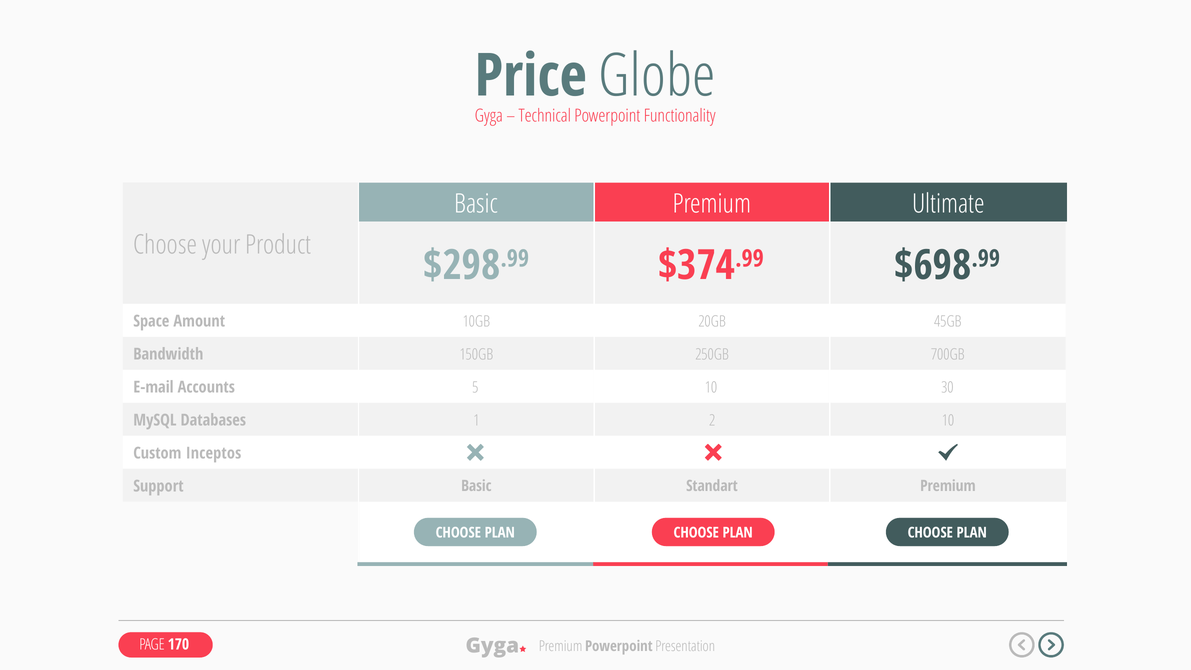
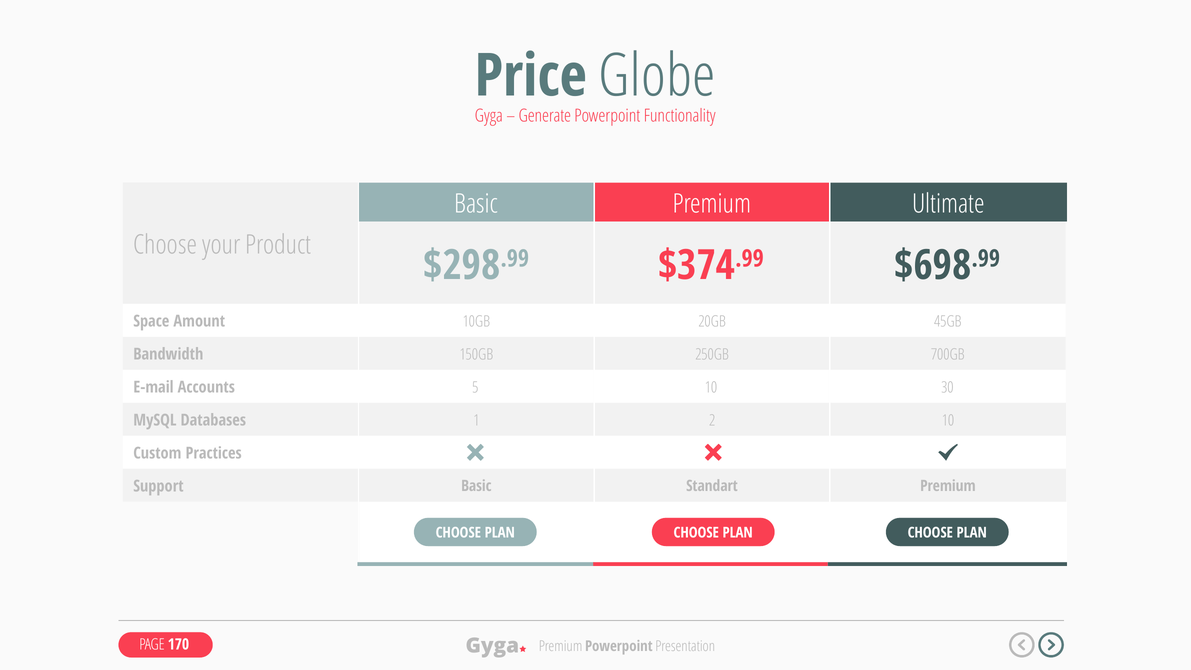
Technical: Technical -> Generate
Inceptos: Inceptos -> Practices
